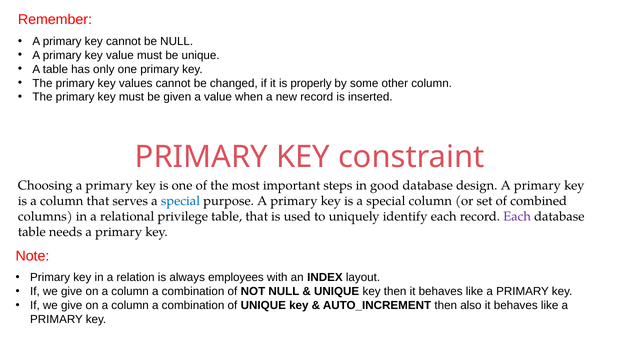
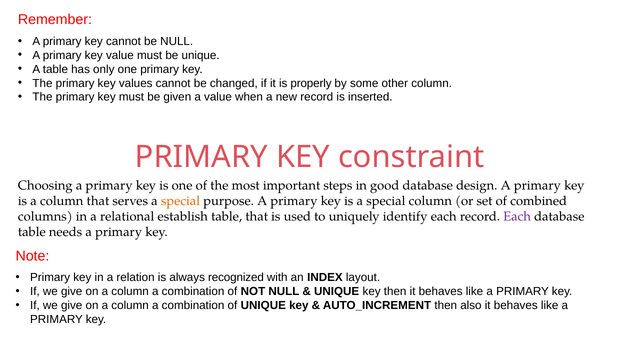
special at (180, 201) colour: blue -> orange
privilege: privilege -> establish
employees: employees -> recognized
